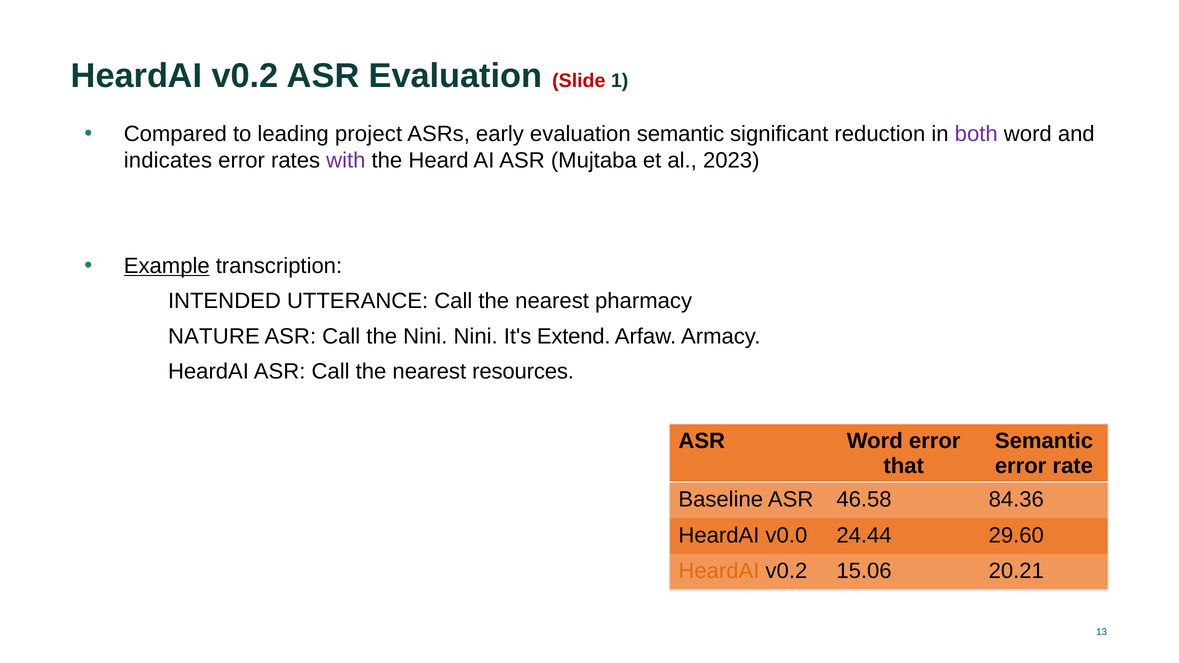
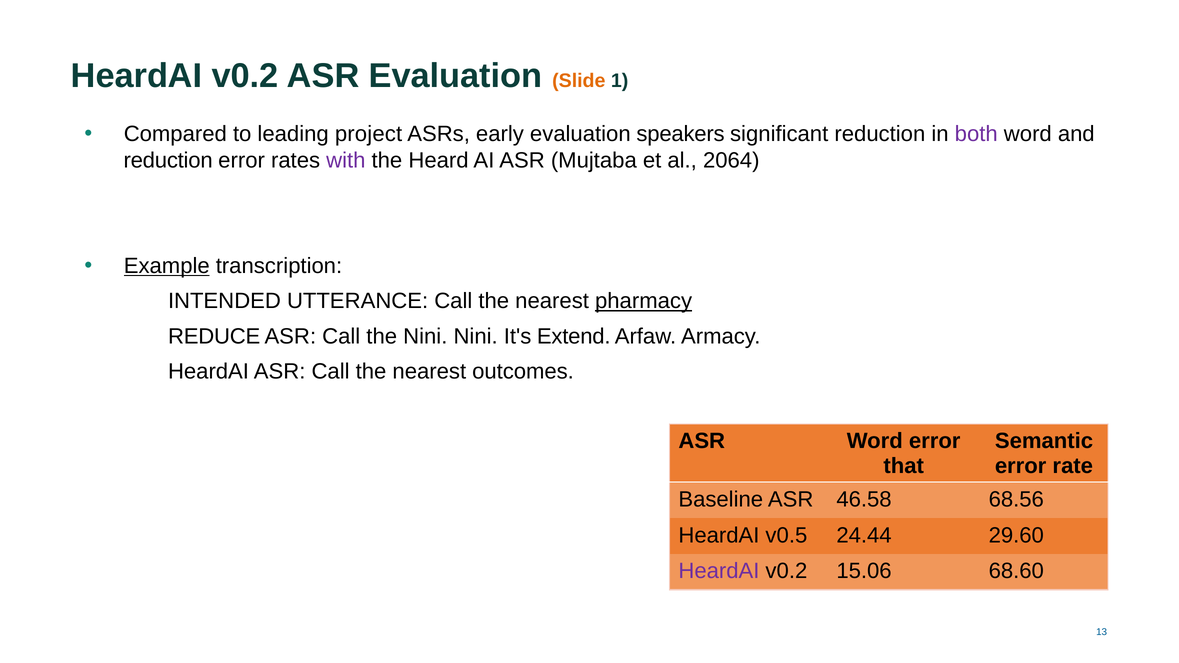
Slide colour: red -> orange
evaluation semantic: semantic -> speakers
indicates at (168, 161): indicates -> reduction
2023: 2023 -> 2064
pharmacy underline: none -> present
NATURE: NATURE -> REDUCE
resources: resources -> outcomes
84.36: 84.36 -> 68.56
v0.0: v0.0 -> v0.5
HeardAI at (719, 571) colour: orange -> purple
20.21: 20.21 -> 68.60
